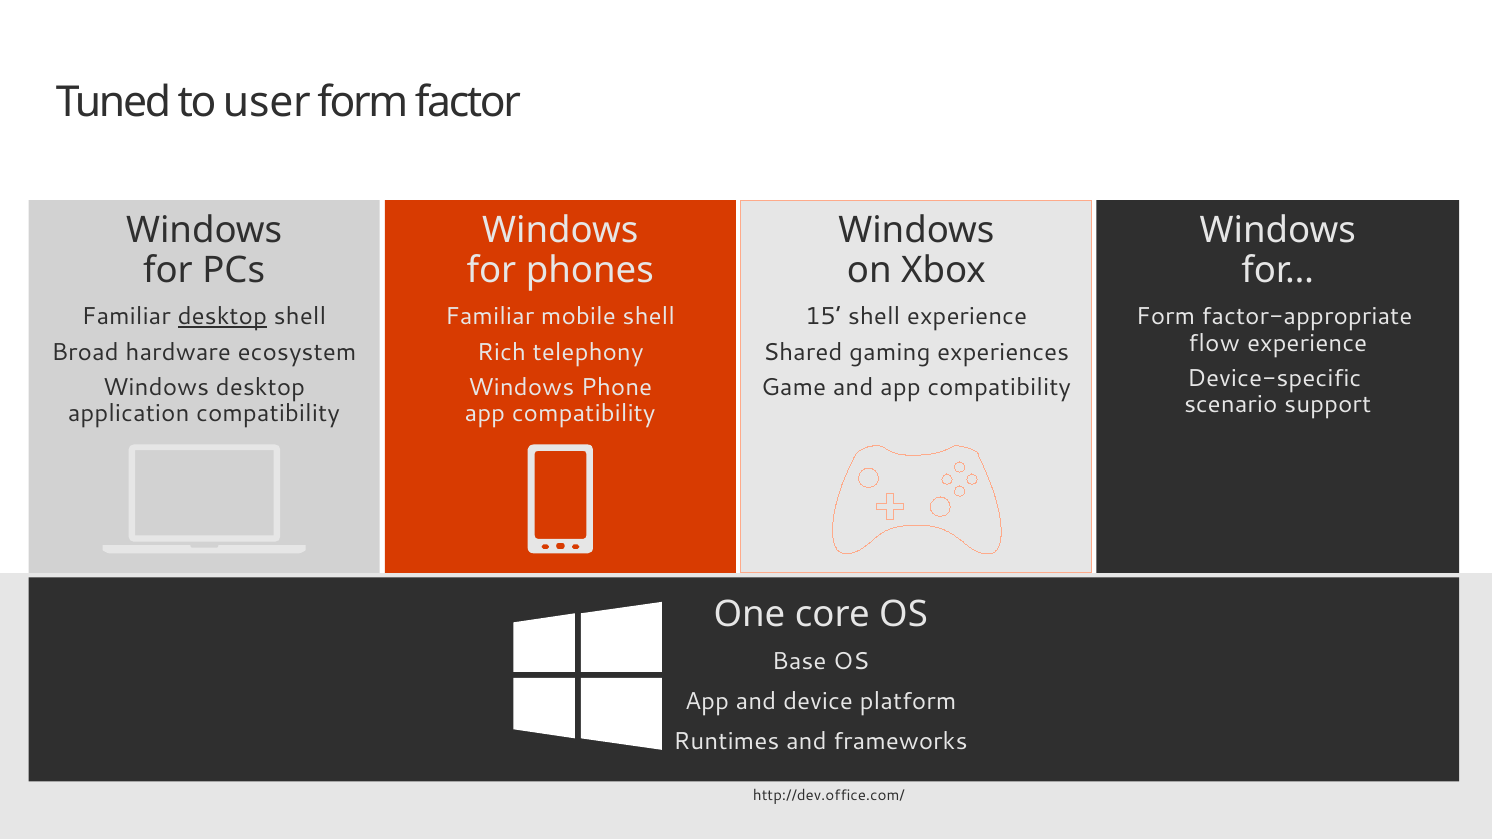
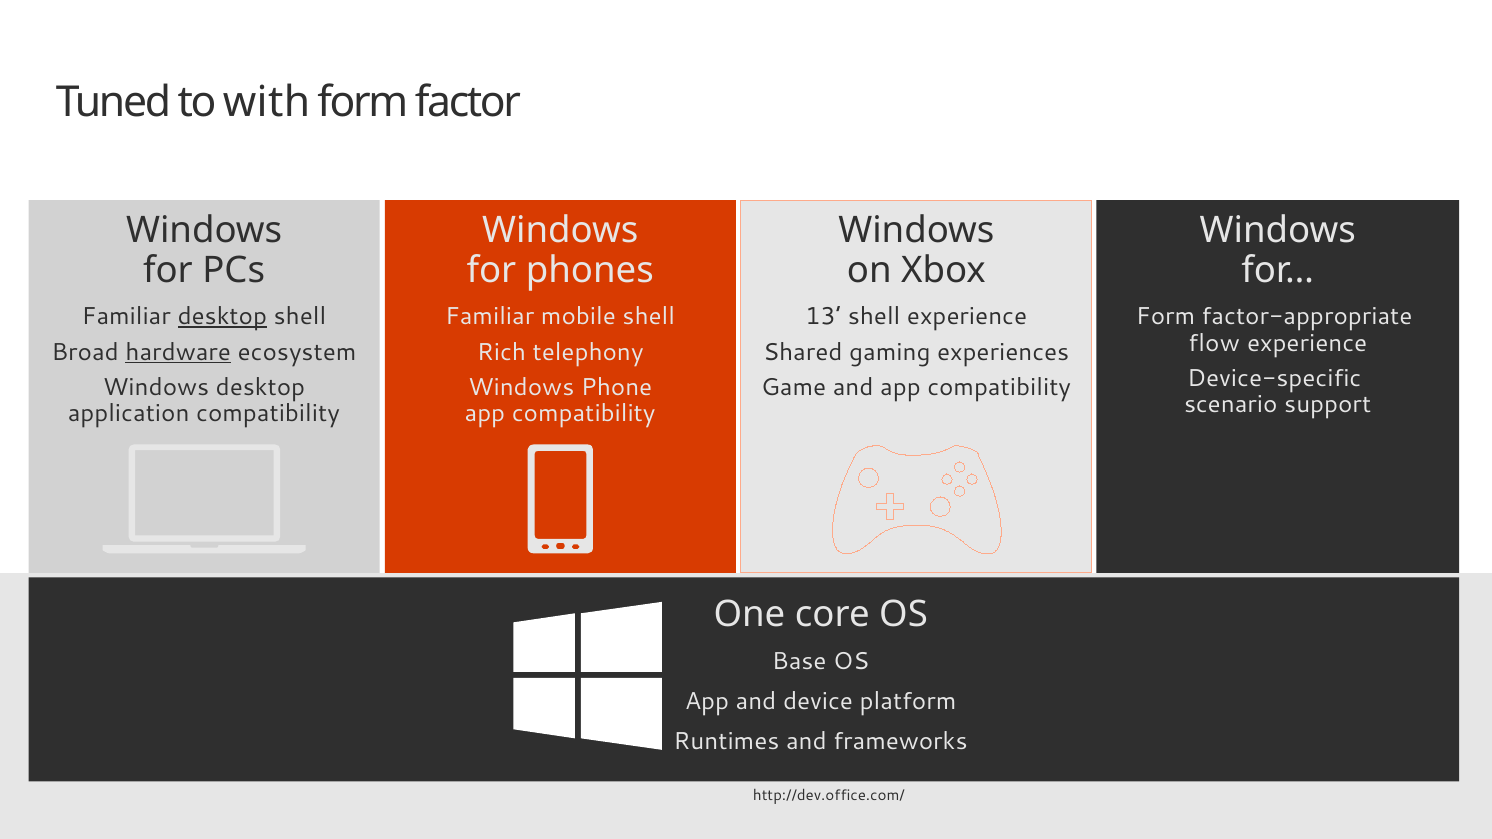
user: user -> with
15: 15 -> 13
hardware underline: none -> present
